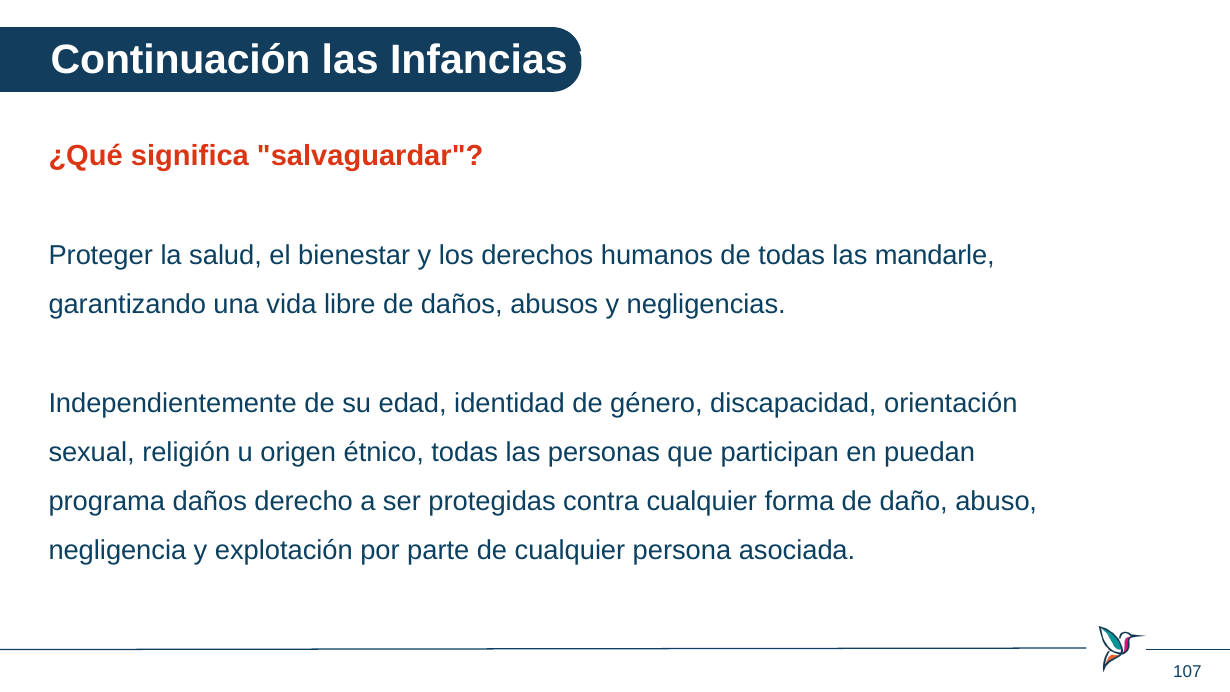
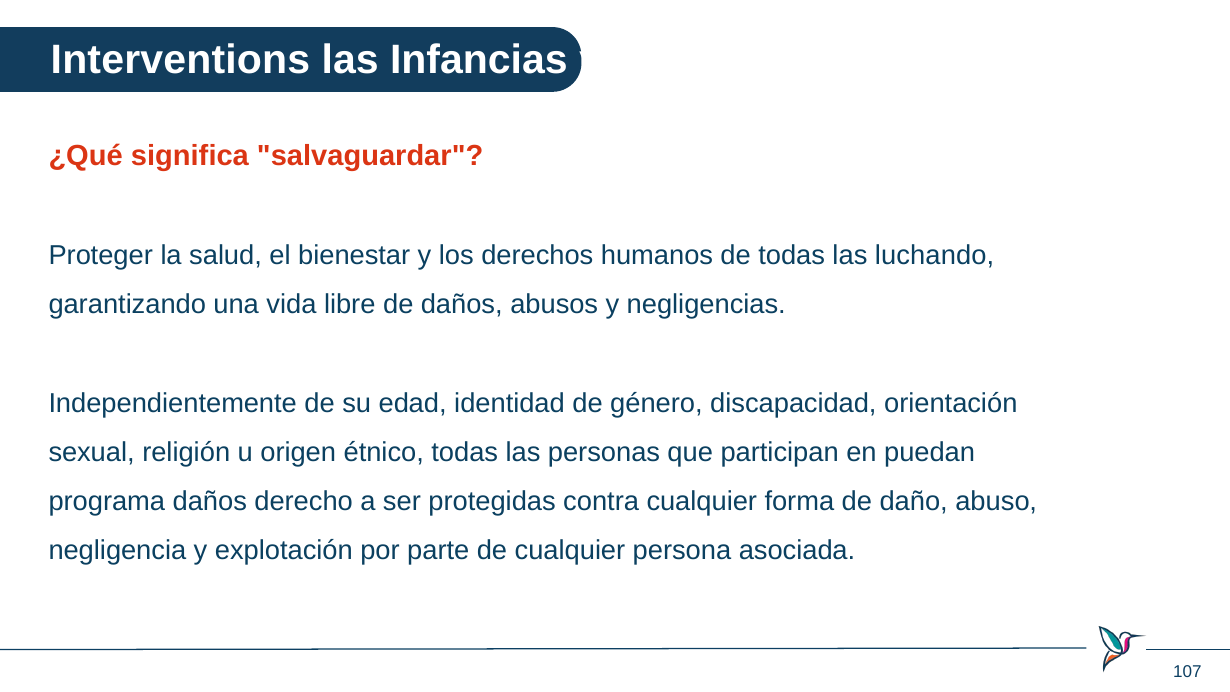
Continuación: Continuación -> Interventions
mandarle: mandarle -> luchando
